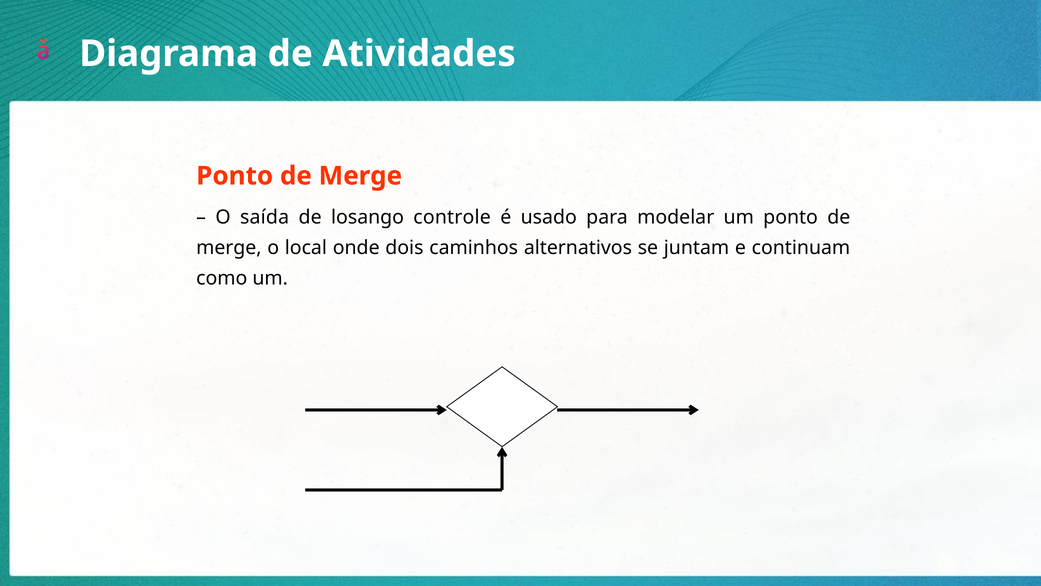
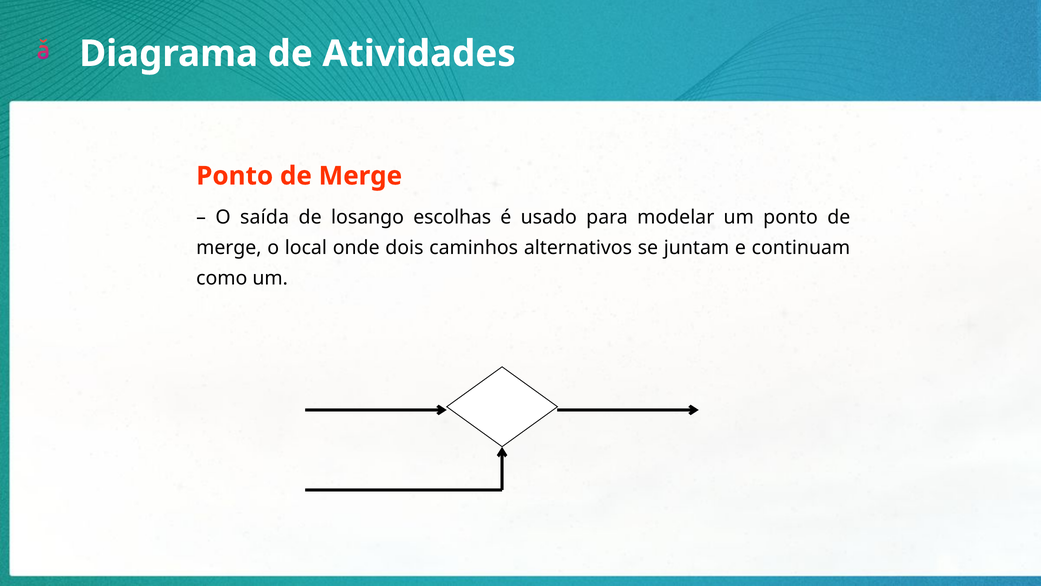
controle: controle -> escolhas
